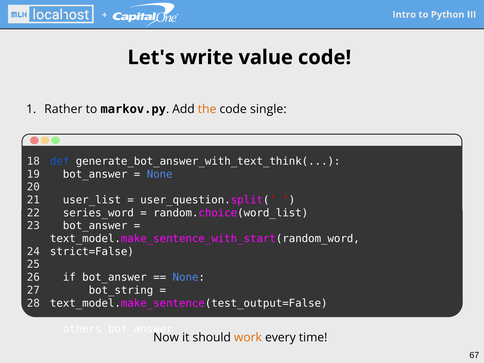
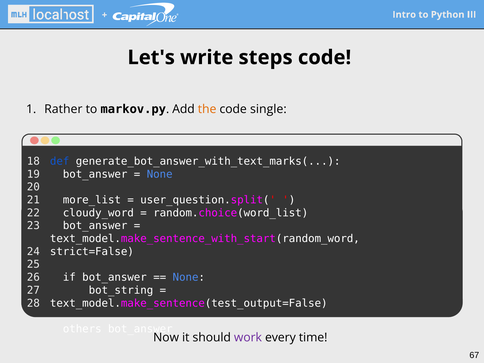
value: value -> steps
generate_bot_answer_with_text_think(: generate_bot_answer_with_text_think( -> generate_bot_answer_with_text_marks(
user_list: user_list -> more_list
series_word: series_word -> cloudy_word
work colour: orange -> purple
